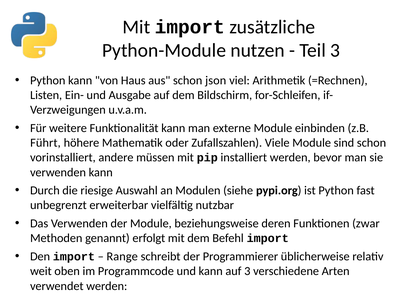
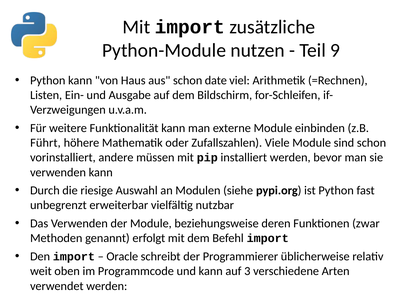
Teil 3: 3 -> 9
json: json -> date
Range: Range -> Oracle
